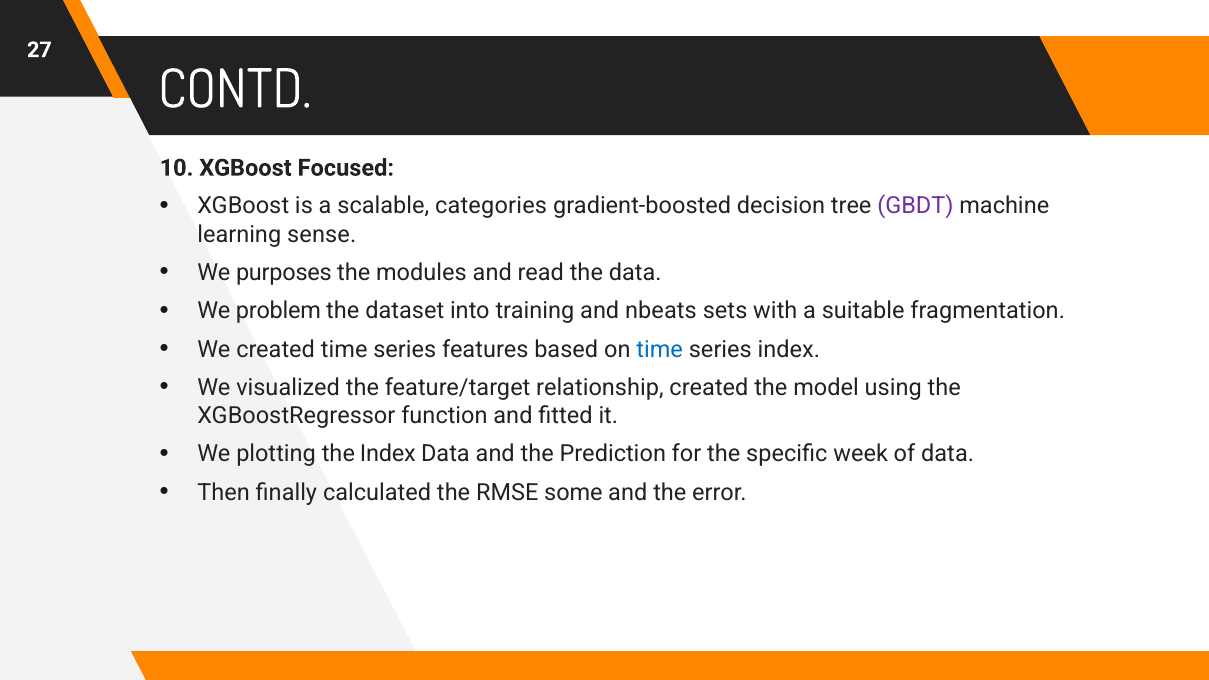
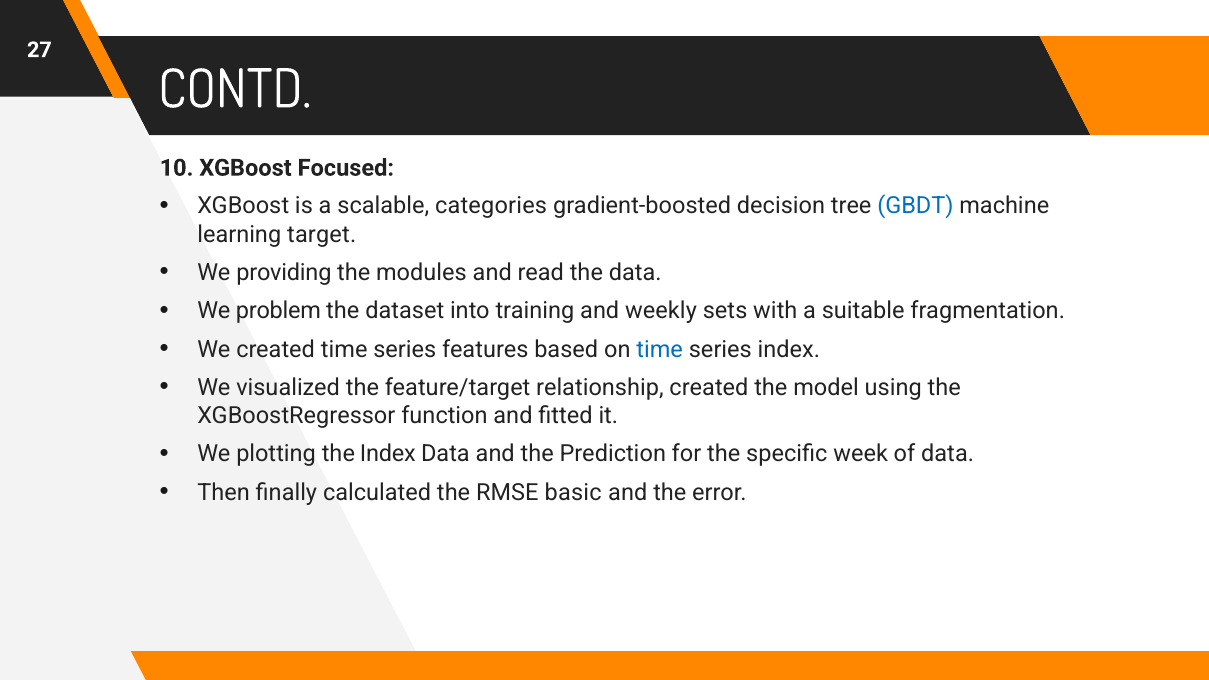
GBDT colour: purple -> blue
sense: sense -> target
purposes: purposes -> providing
nbeats: nbeats -> weekly
some: some -> basic
